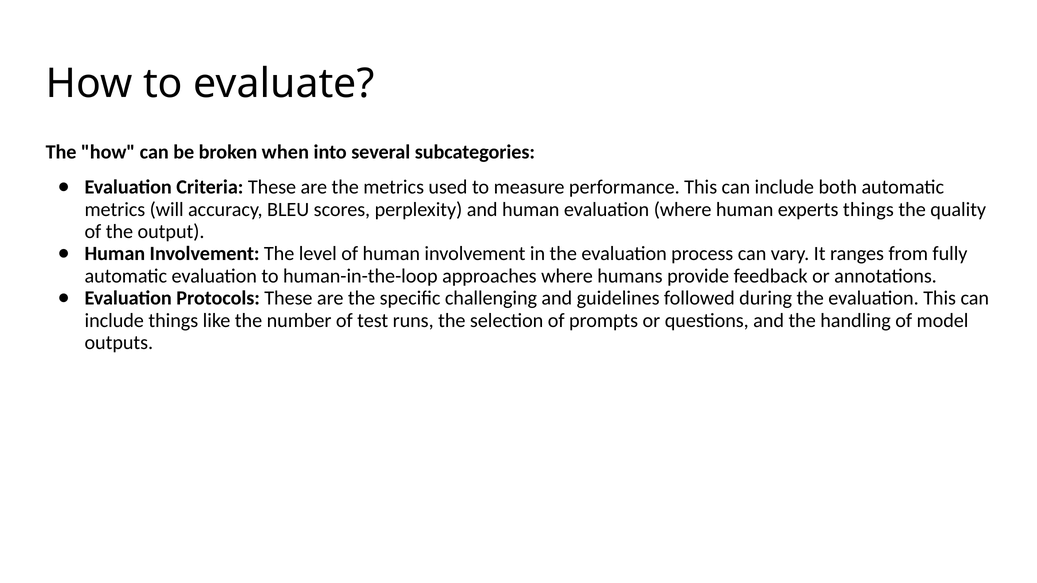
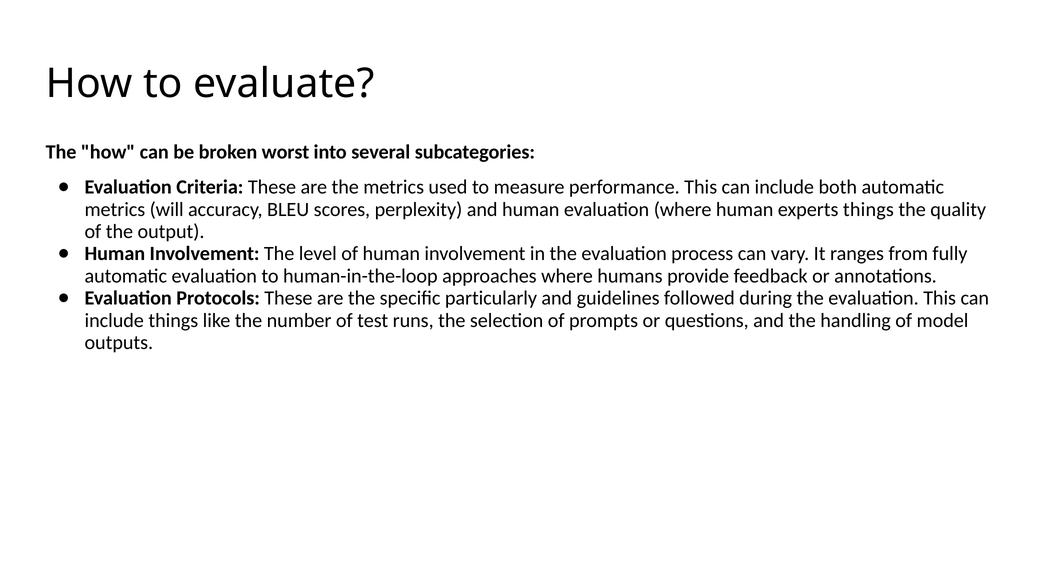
when: when -> worst
challenging: challenging -> particularly
